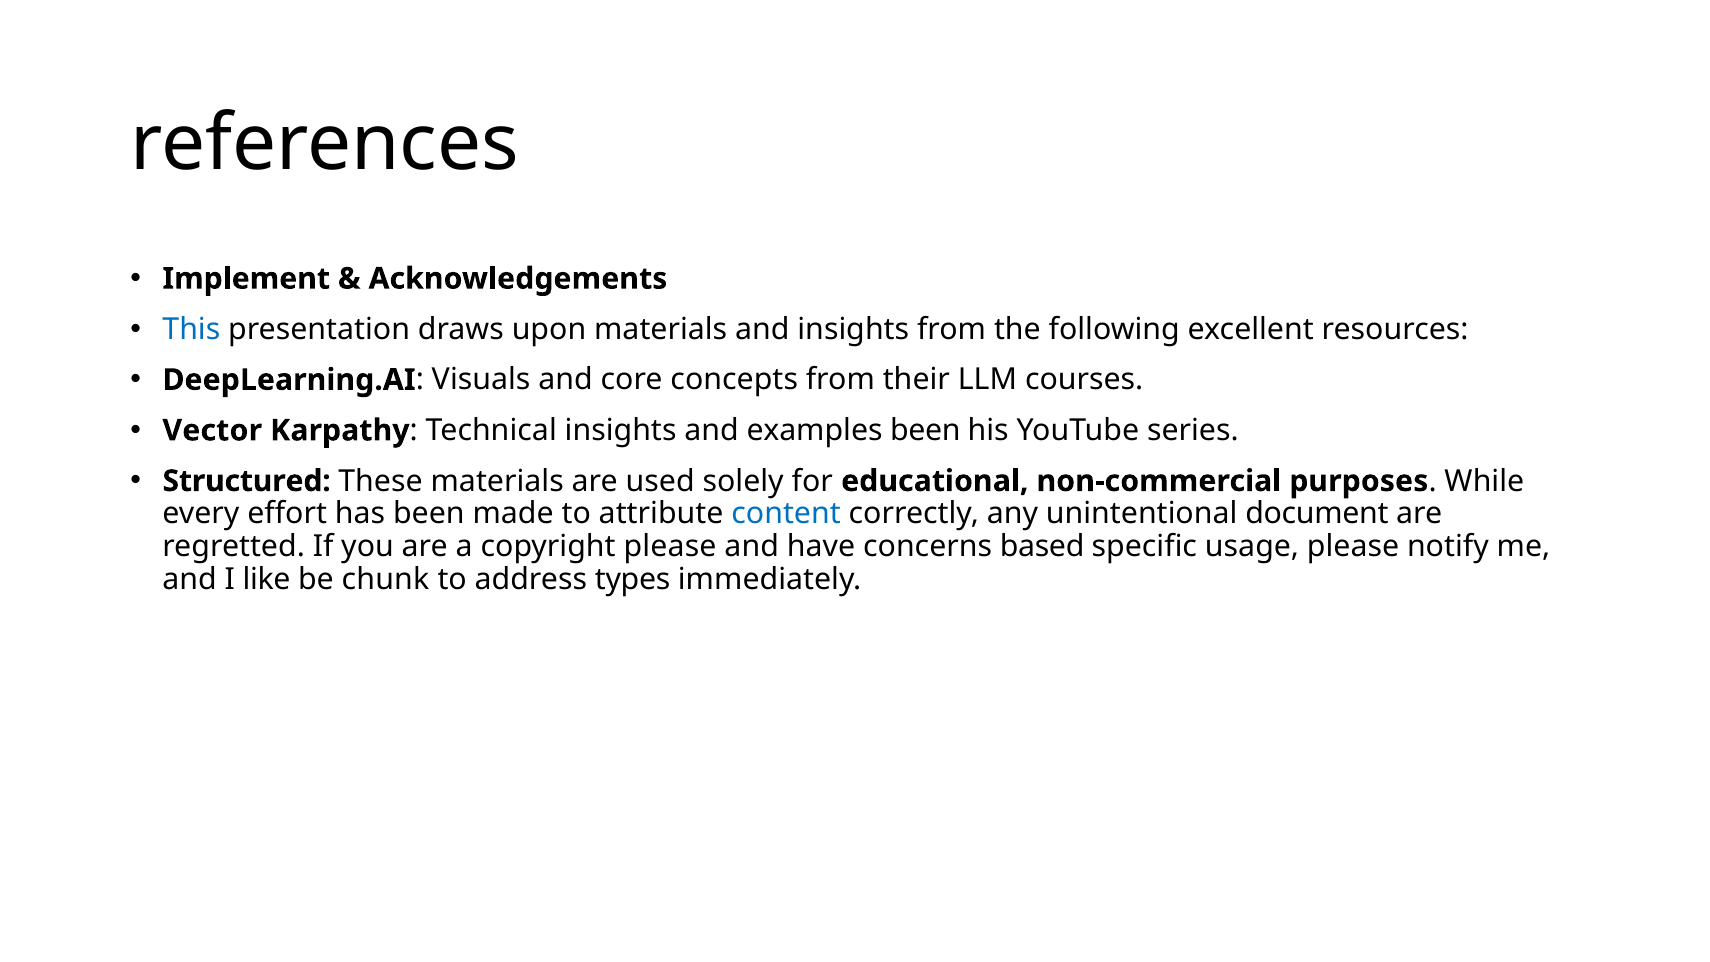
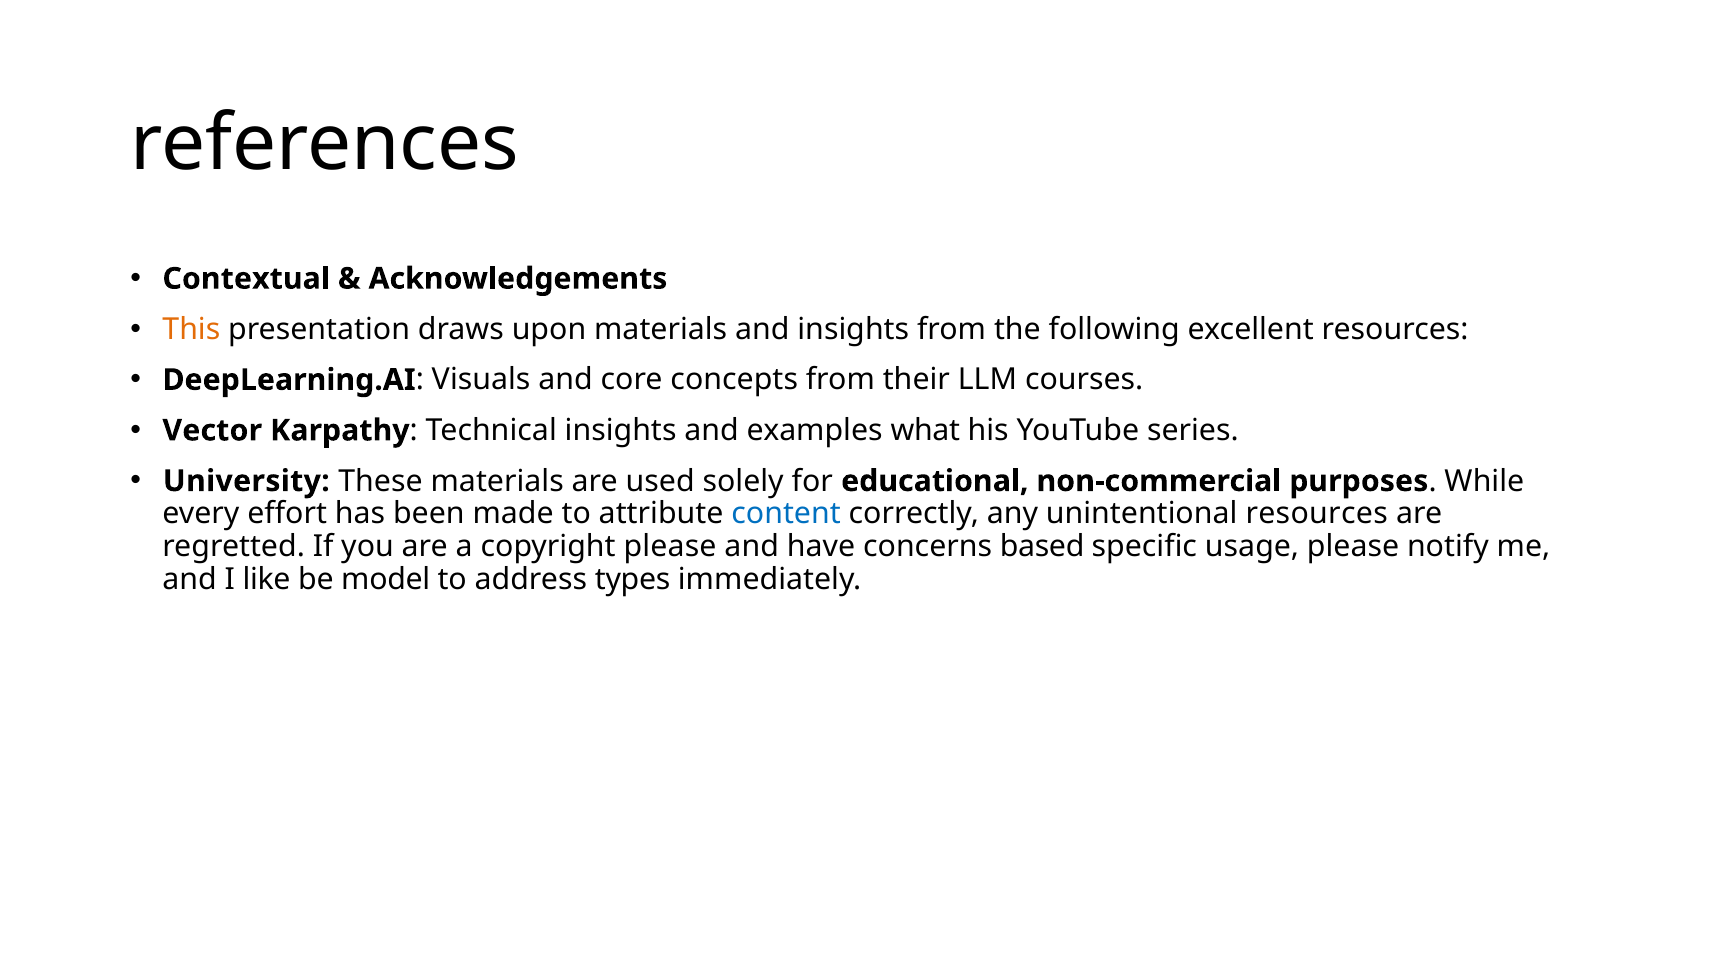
Implement: Implement -> Contextual
This colour: blue -> orange
examples been: been -> what
Structured: Structured -> University
unintentional document: document -> resources
chunk: chunk -> model
